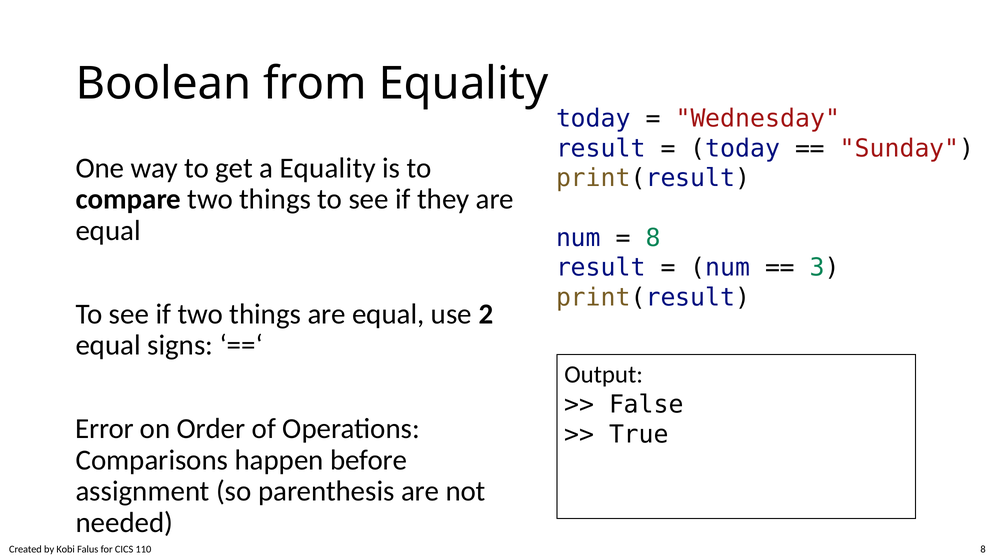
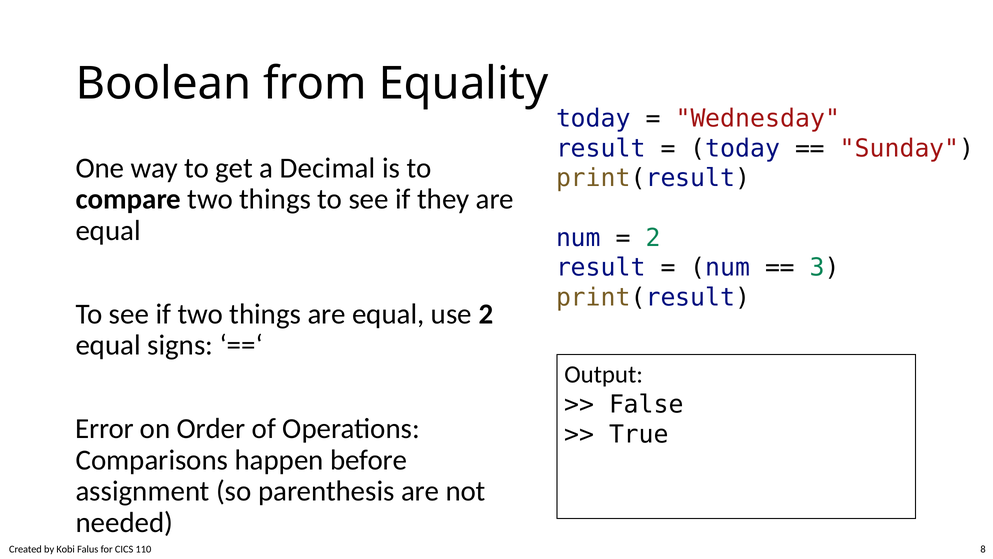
a Equality: Equality -> Decimal
8 at (653, 238): 8 -> 2
